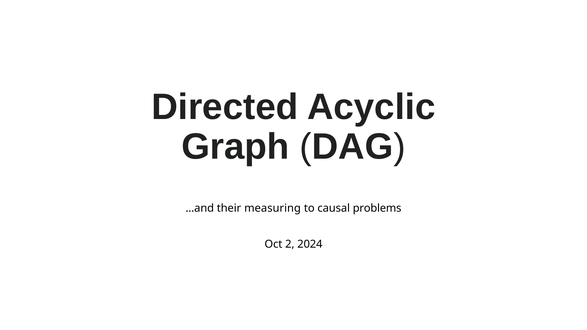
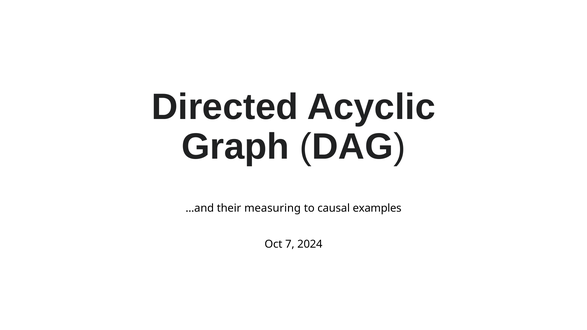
problems: problems -> examples
2: 2 -> 7
